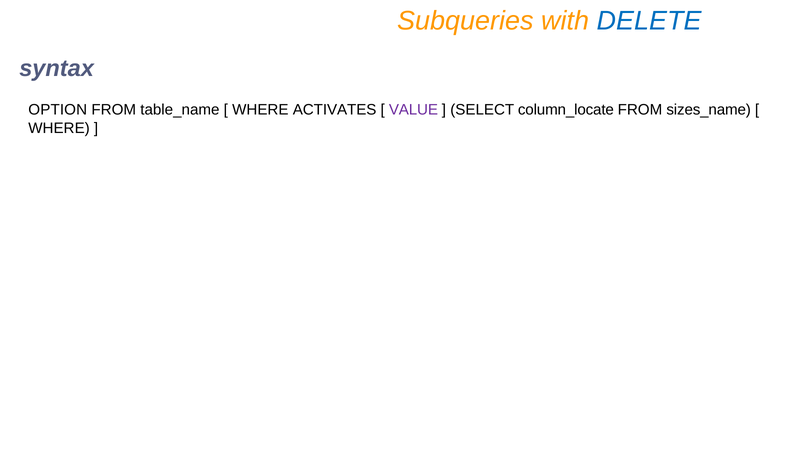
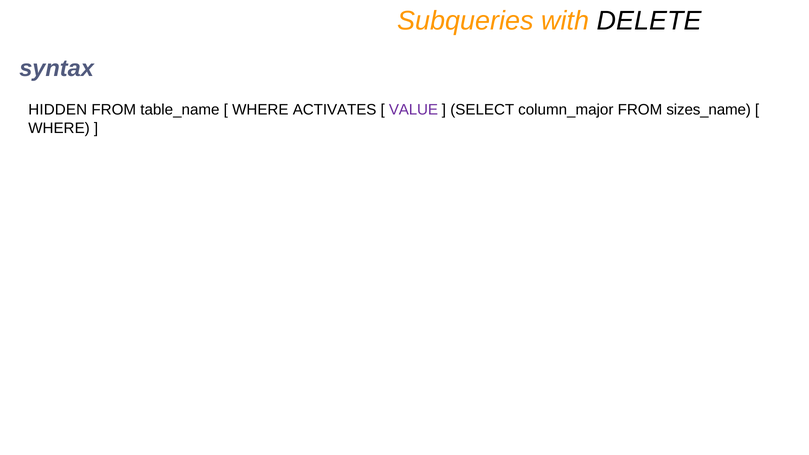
DELETE colour: blue -> black
OPTION: OPTION -> HIDDEN
column_locate: column_locate -> column_major
